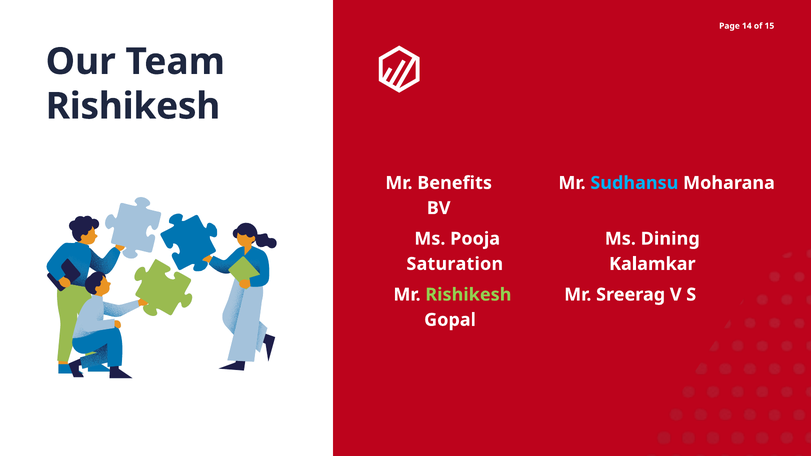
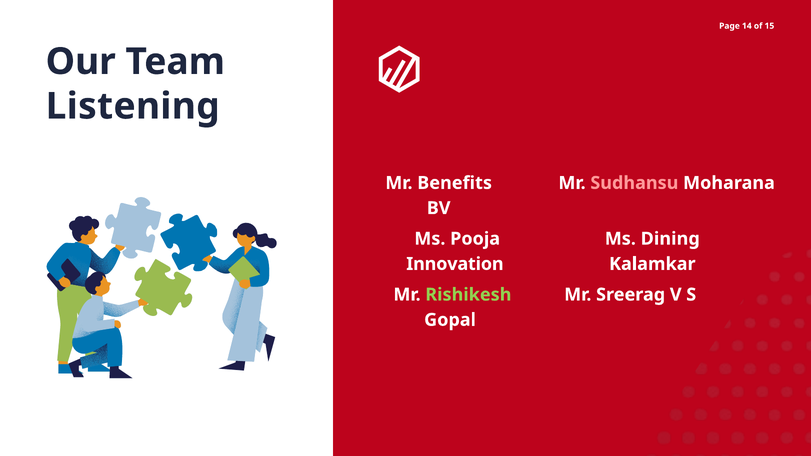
Rishikesh at (133, 106): Rishikesh -> Listening
Sudhansu colour: light blue -> pink
Saturation: Saturation -> Innovation
